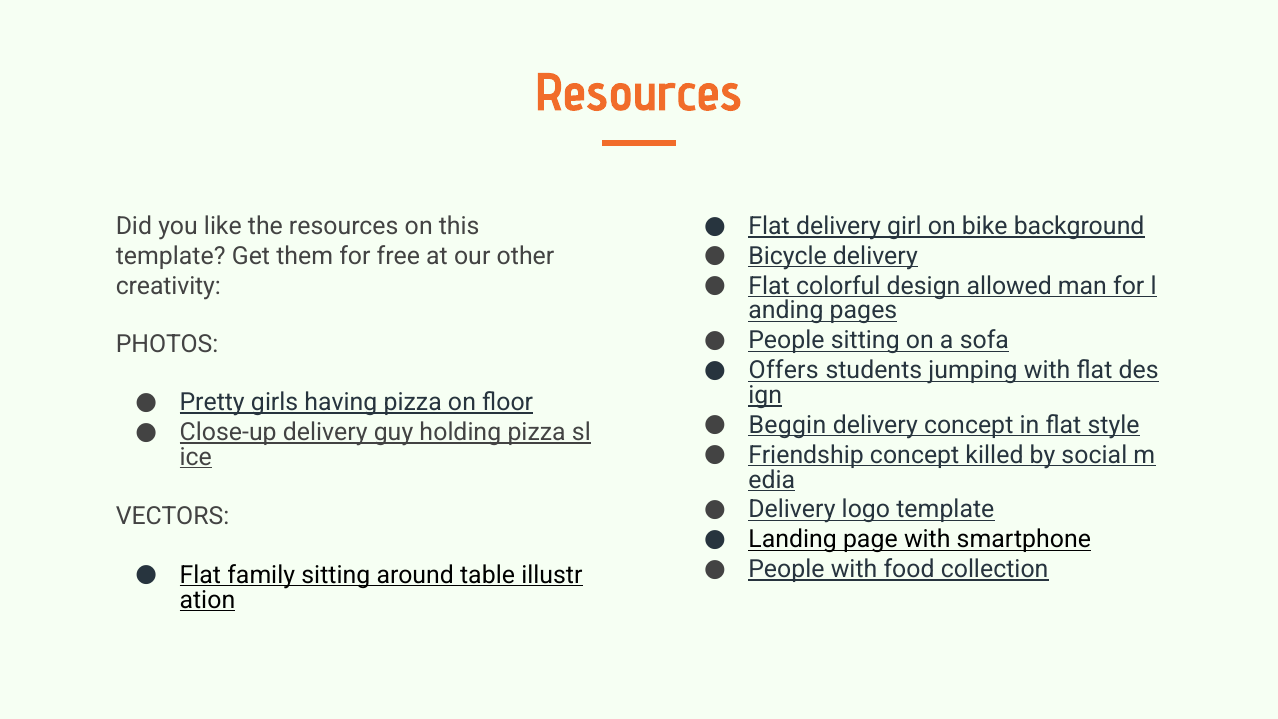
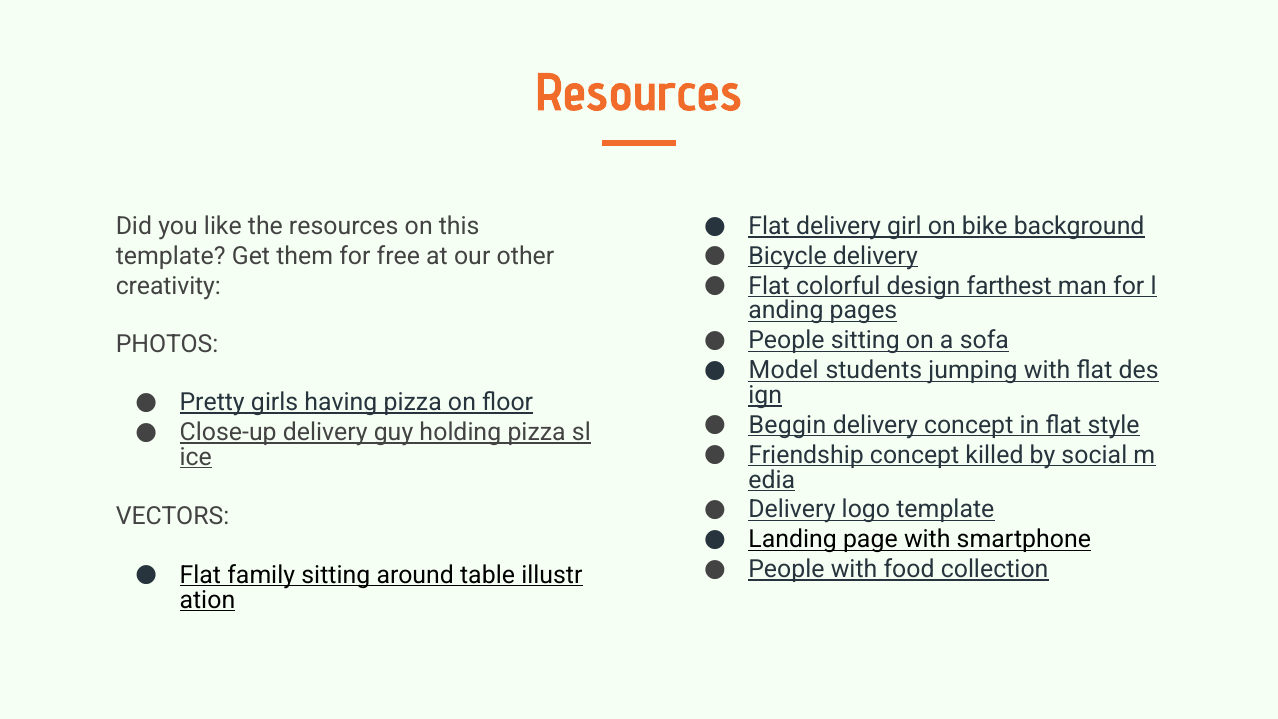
allowed: allowed -> farthest
Offers: Offers -> Model
